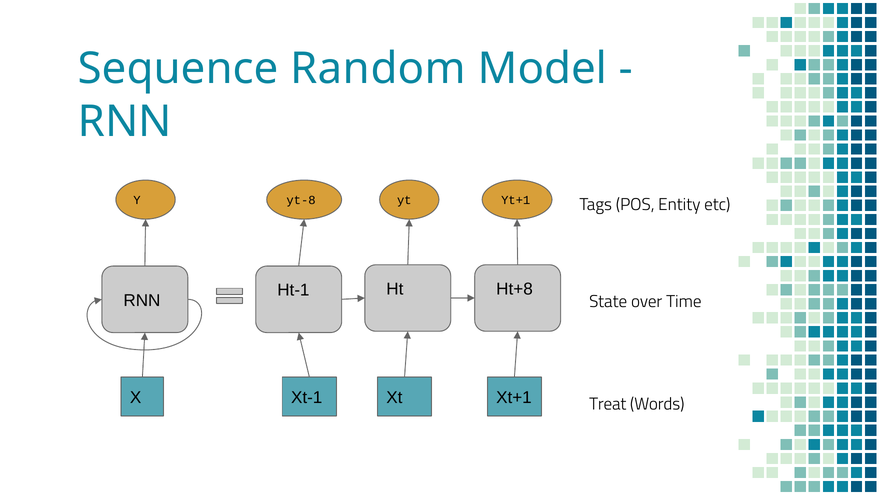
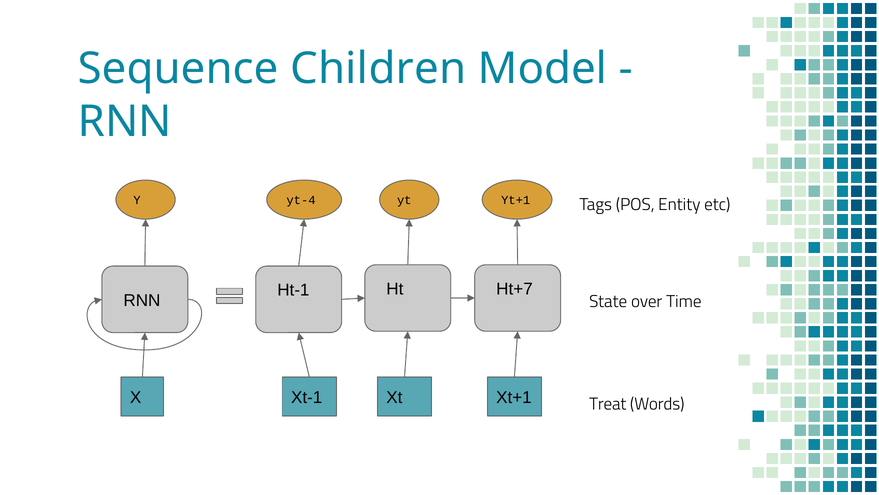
Random: Random -> Children
yt-8: yt-8 -> yt-4
Ht+8: Ht+8 -> Ht+7
